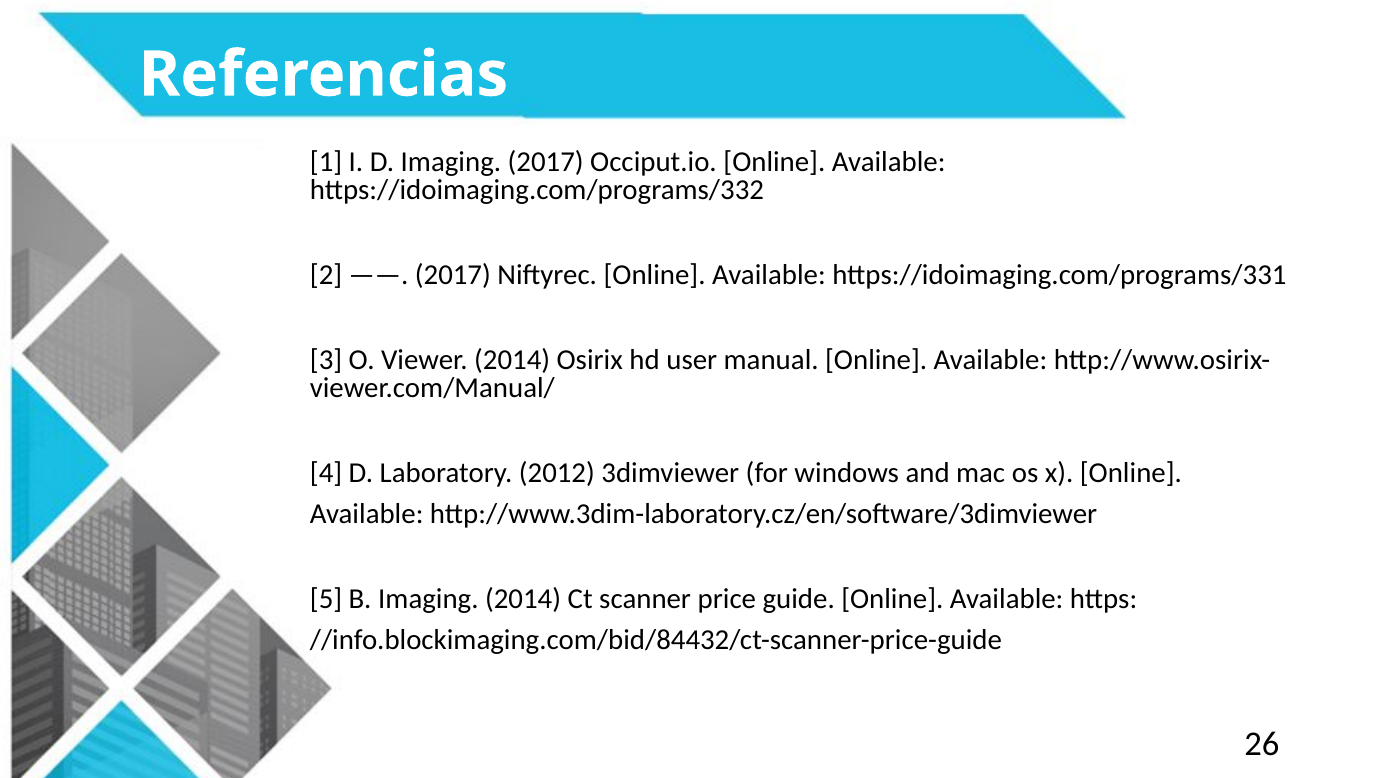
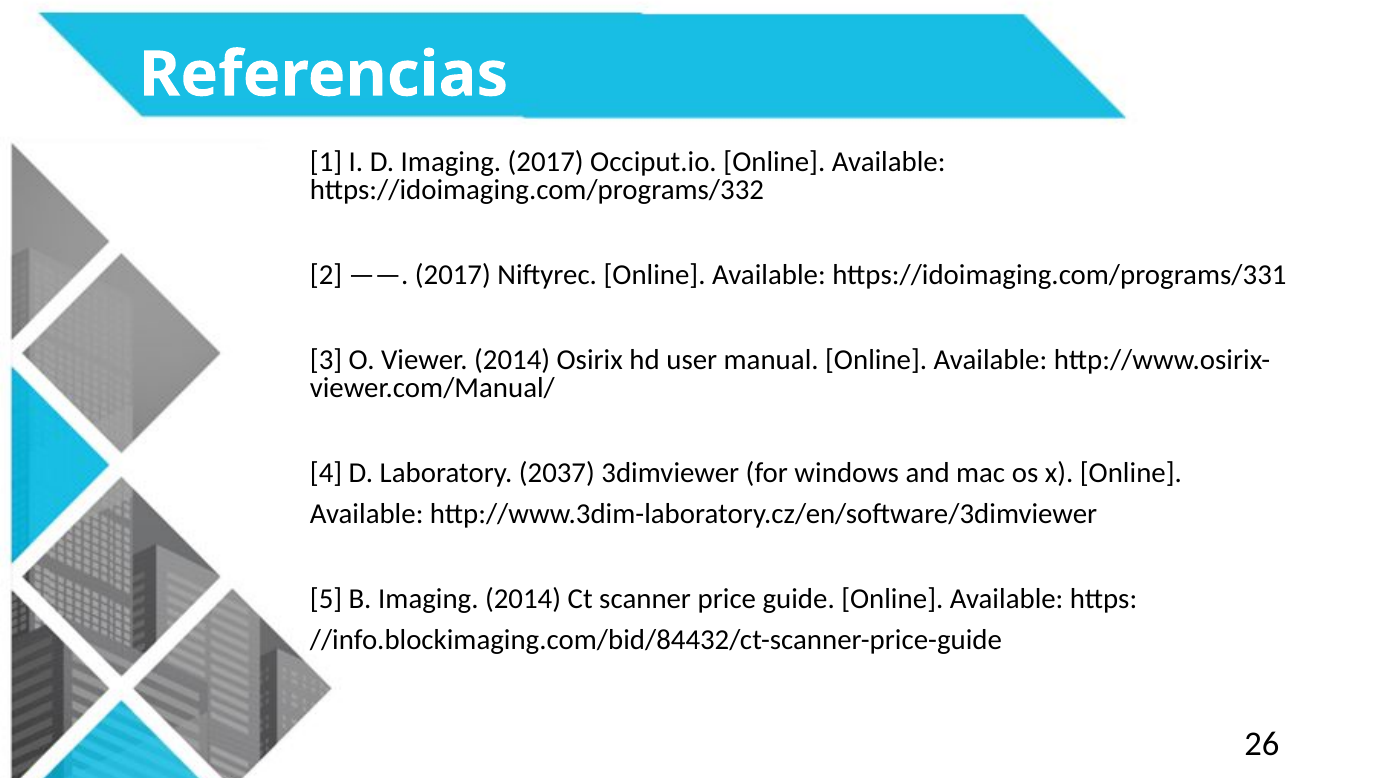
2012: 2012 -> 2037
